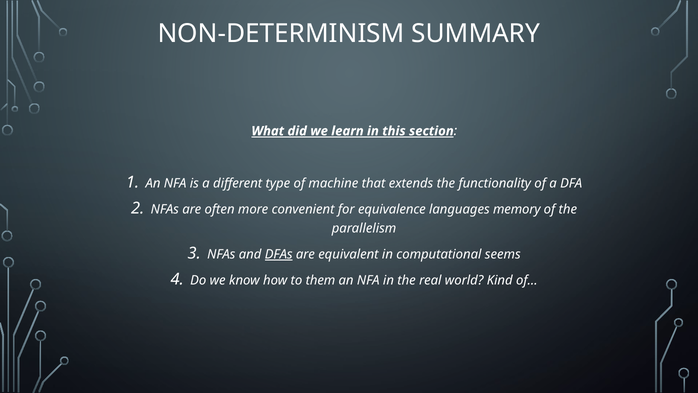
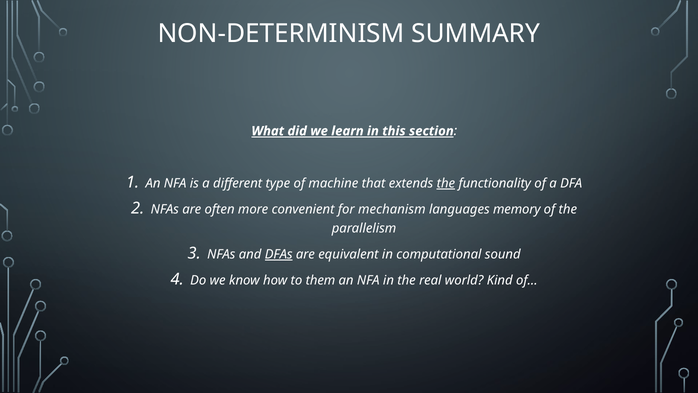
the at (446, 183) underline: none -> present
equivalence: equivalence -> mechanism
seems: seems -> sound
